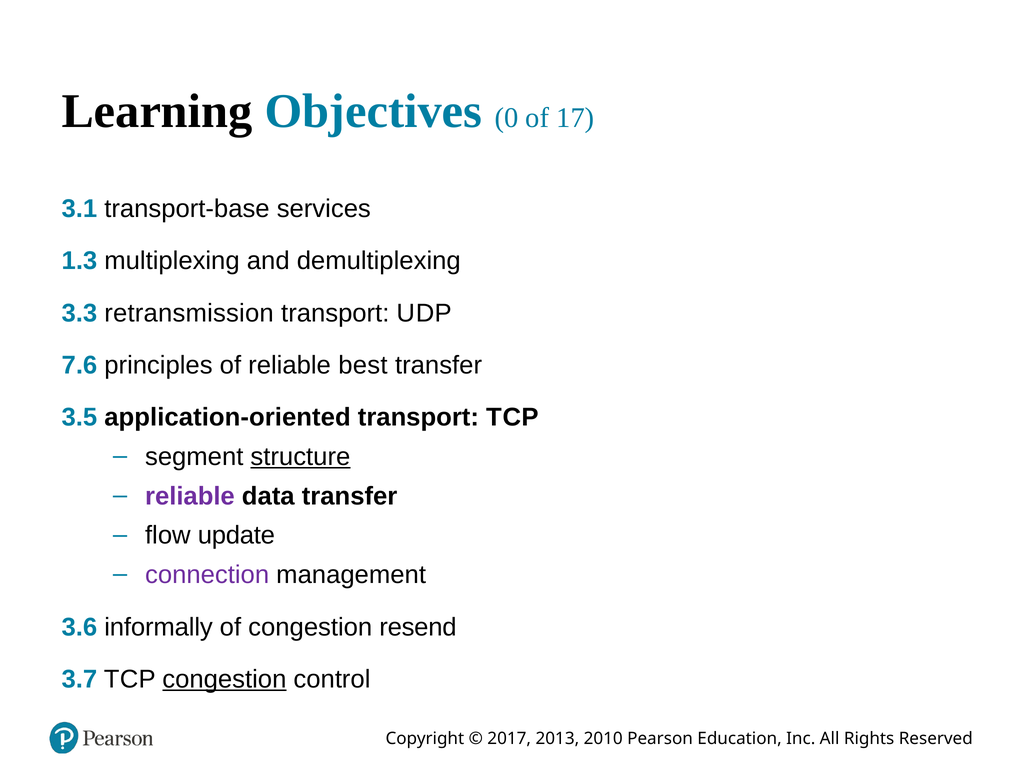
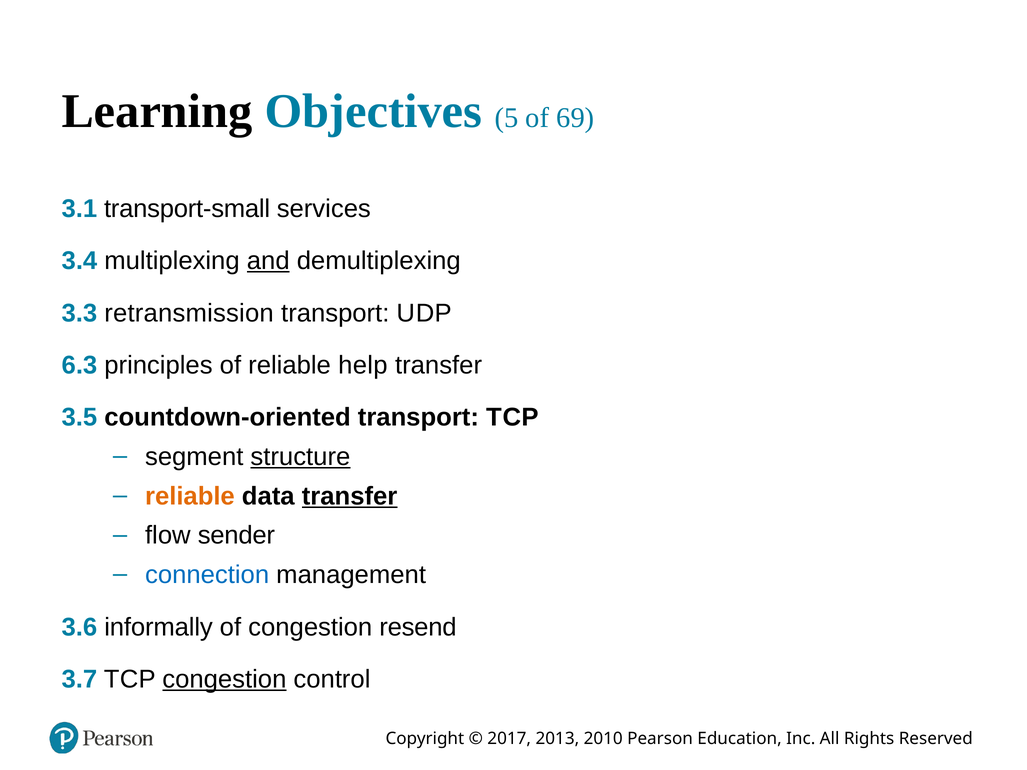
0: 0 -> 5
17: 17 -> 69
transport-base: transport-base -> transport-small
1.3: 1.3 -> 3.4
and underline: none -> present
7.6: 7.6 -> 6.3
best: best -> help
application-oriented: application-oriented -> countdown-oriented
reliable at (190, 496) colour: purple -> orange
transfer at (350, 496) underline: none -> present
update: update -> sender
connection colour: purple -> blue
